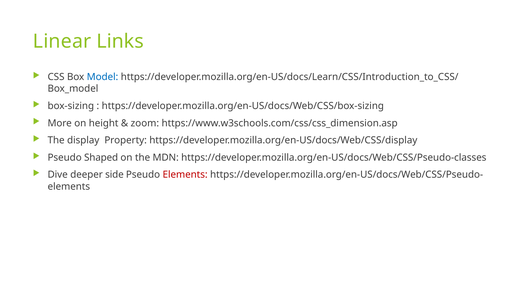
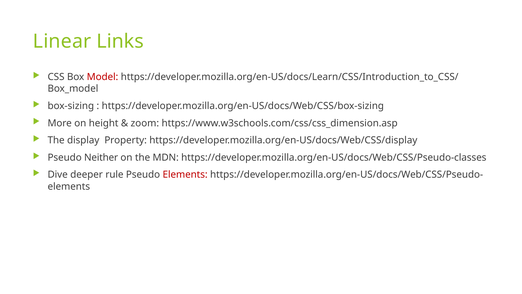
Model colour: blue -> red
Shaped: Shaped -> Neither
side: side -> rule
